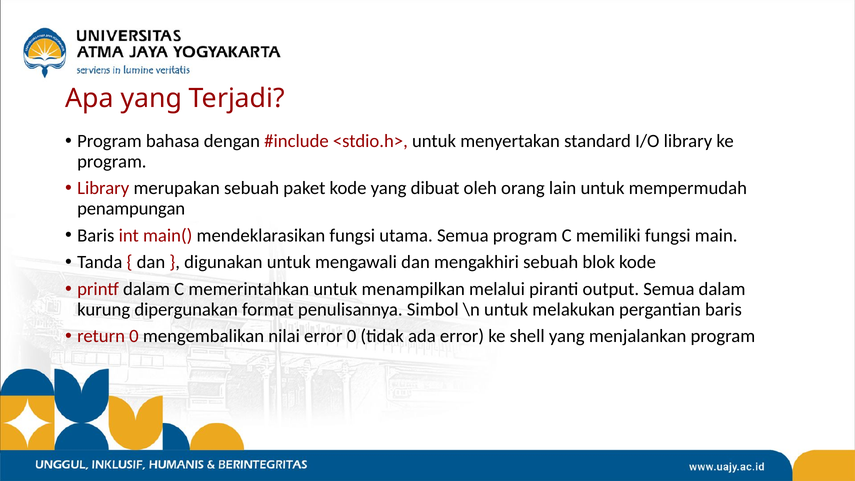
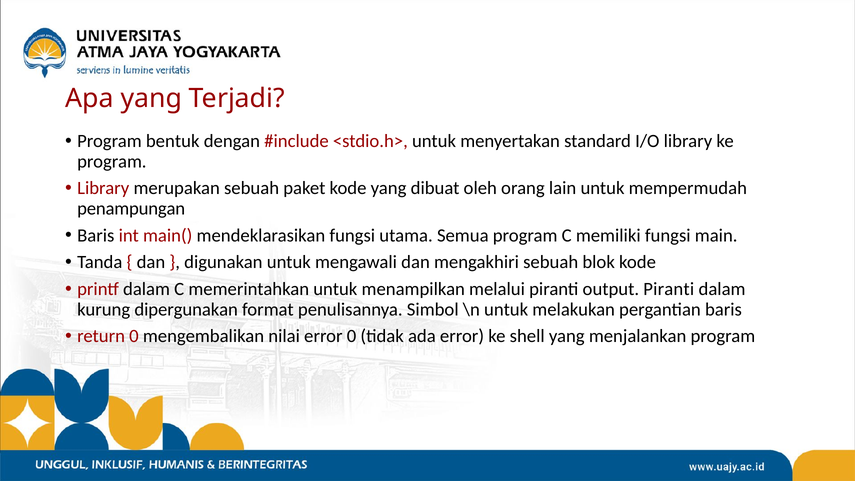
bahasa: bahasa -> bentuk
output Semua: Semua -> Piranti
